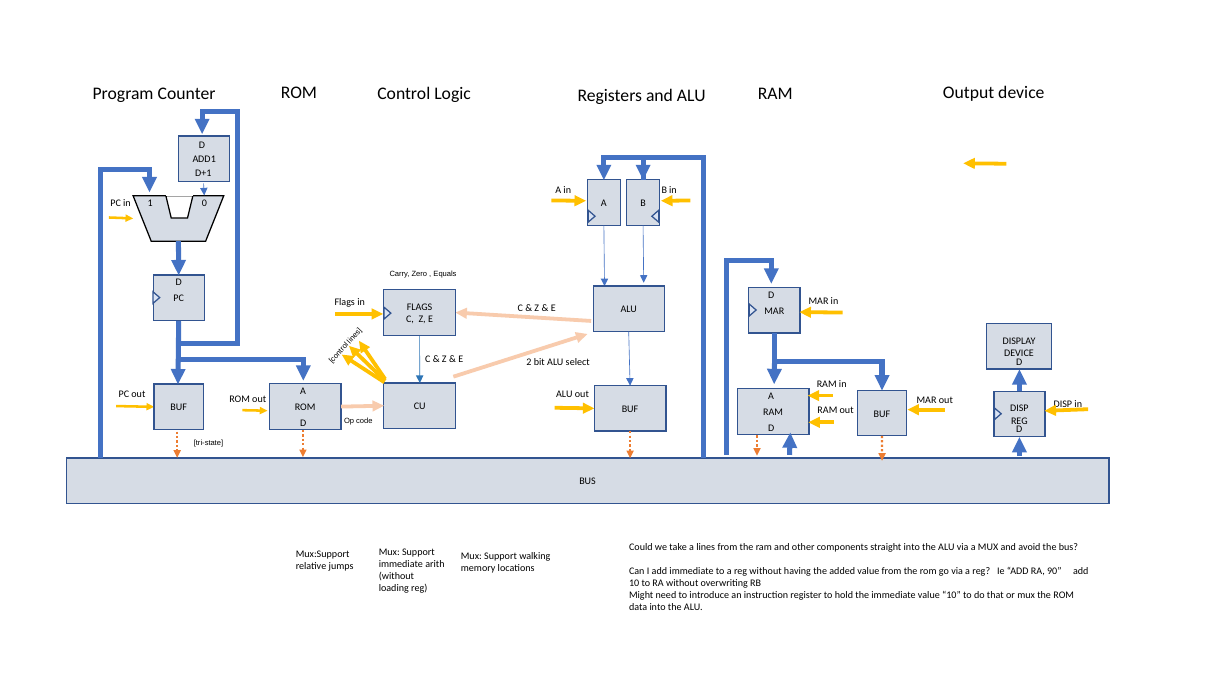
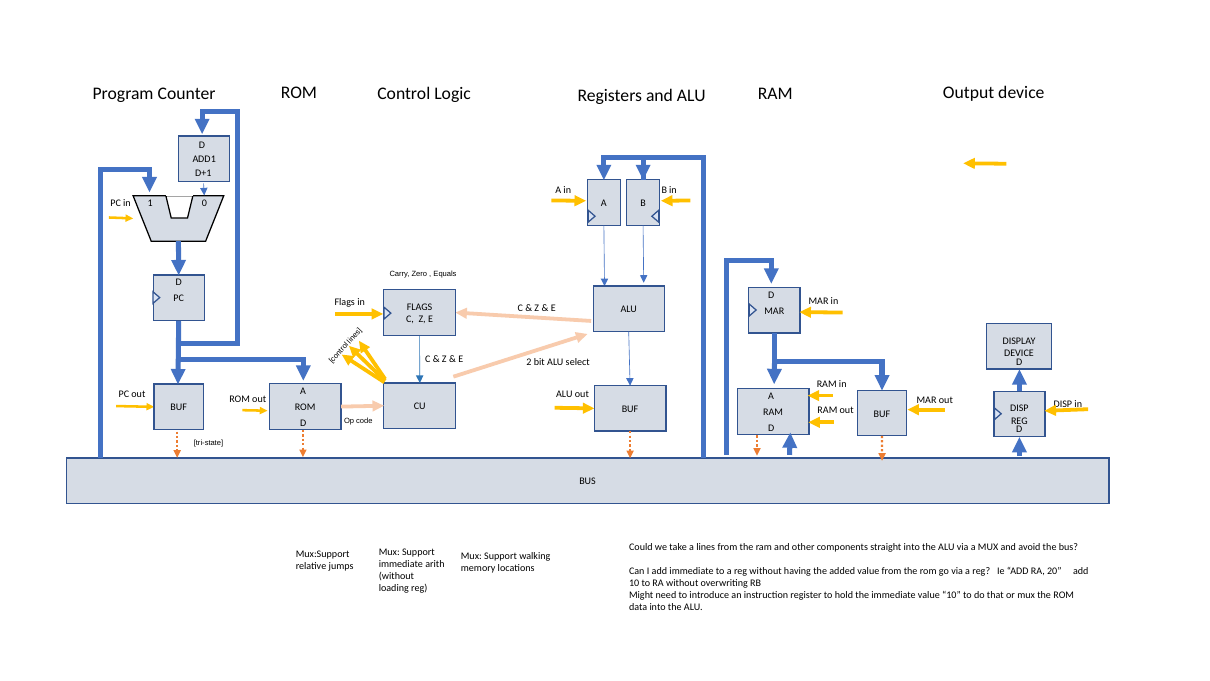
90: 90 -> 20
